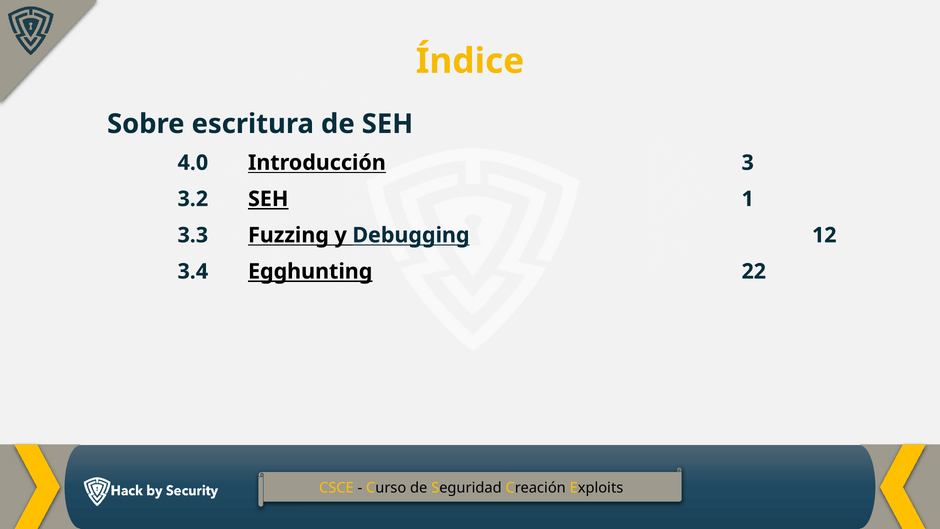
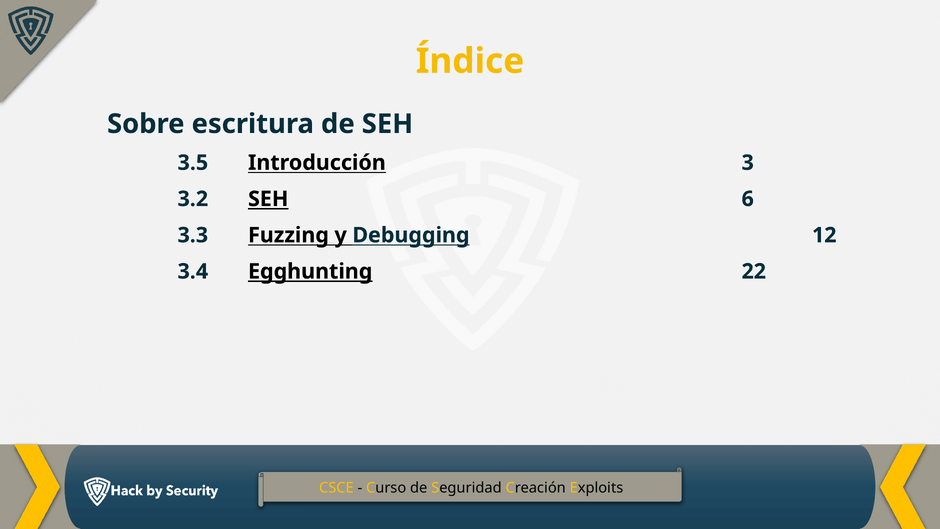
4.0: 4.0 -> 3.5
1: 1 -> 6
